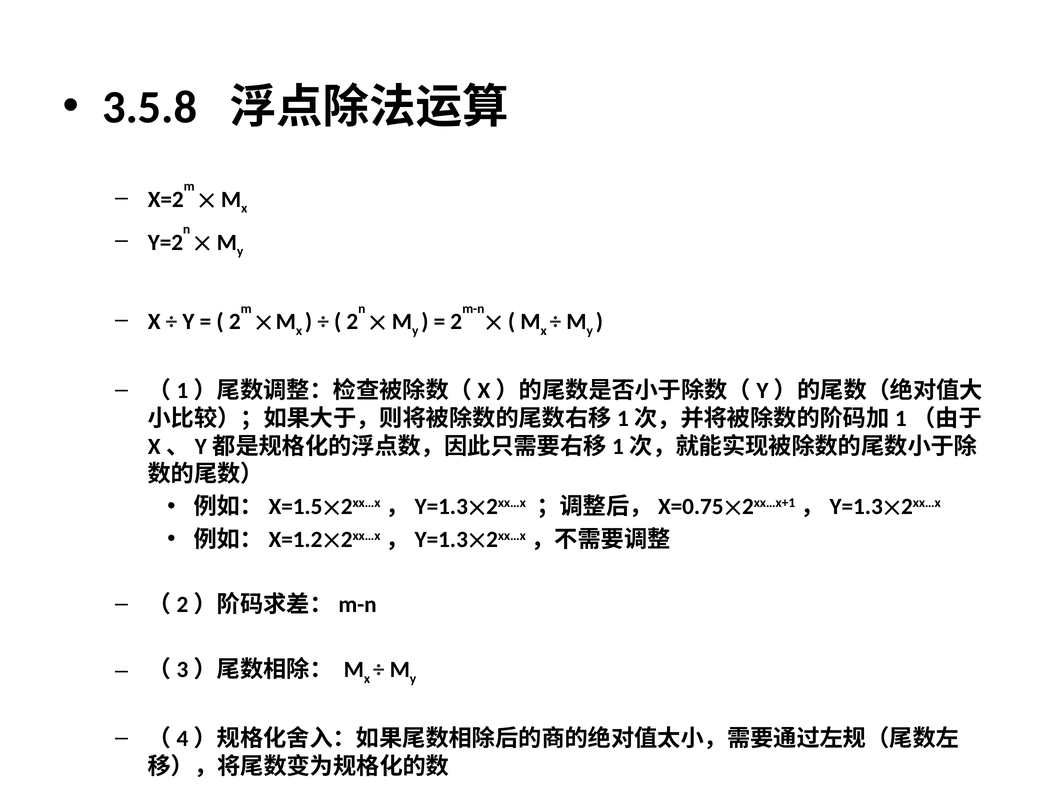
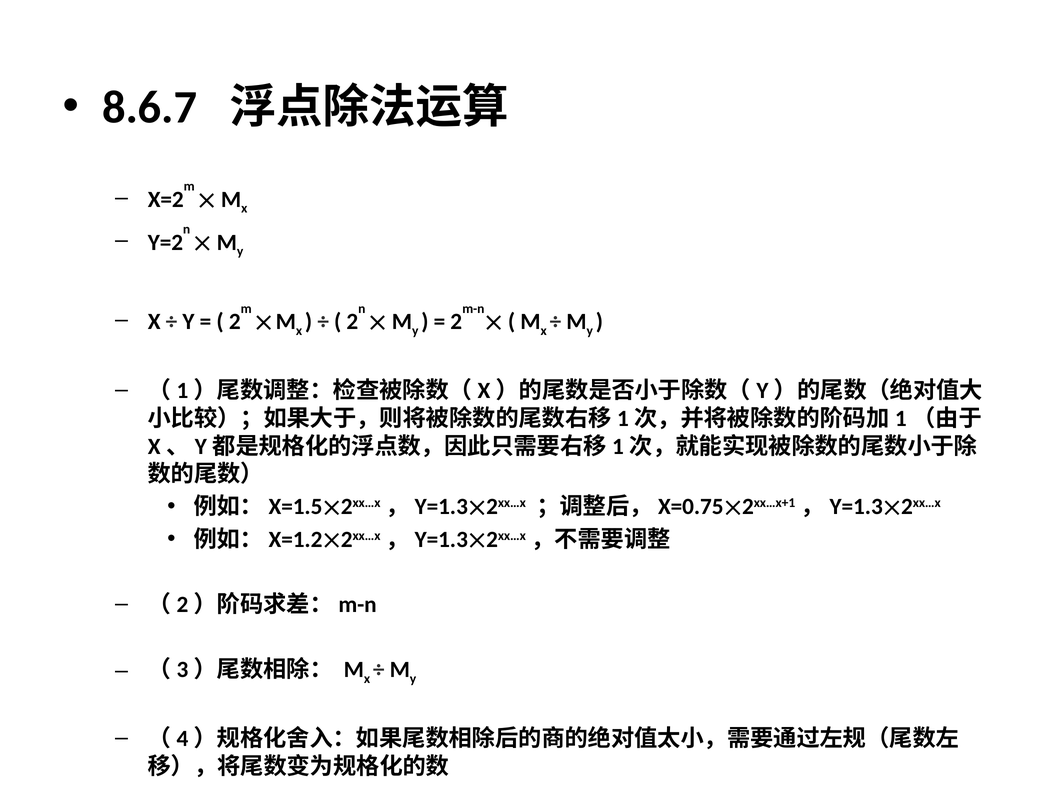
3.5.8: 3.5.8 -> 8.6.7
